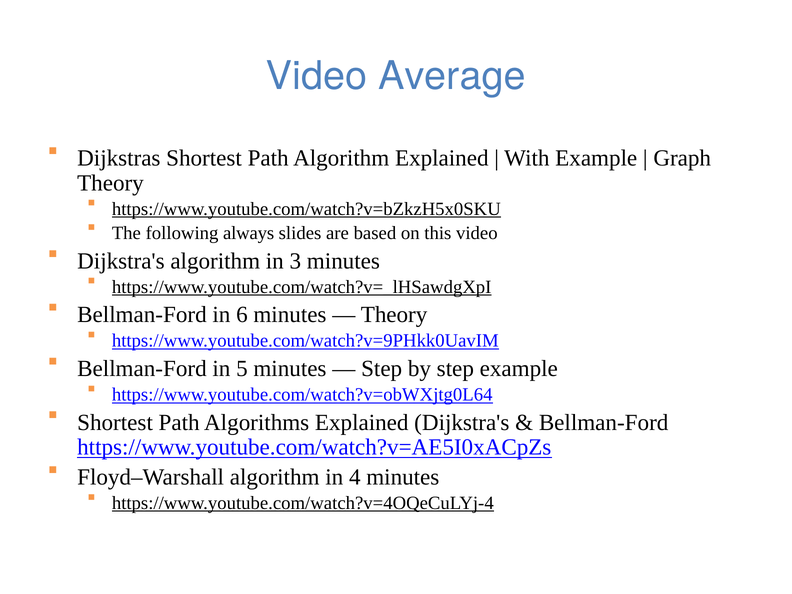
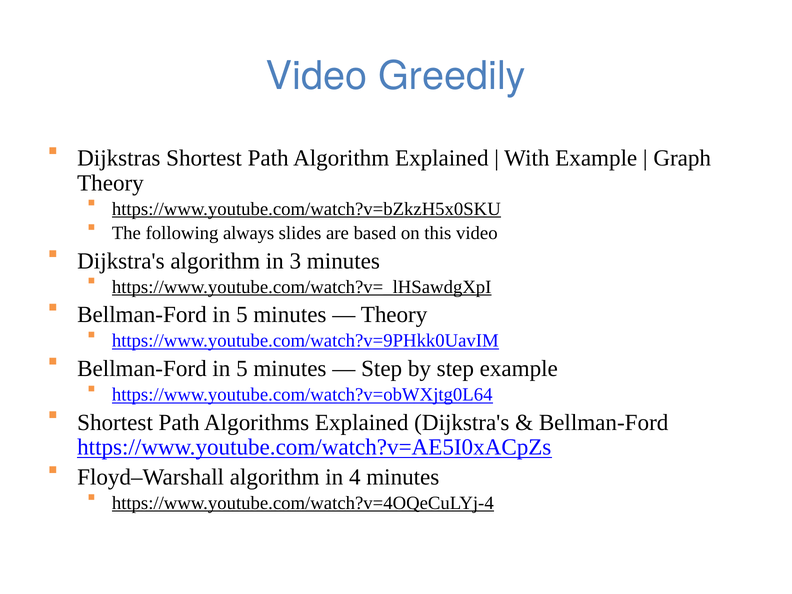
Average: Average -> Greedily
6 at (242, 315): 6 -> 5
